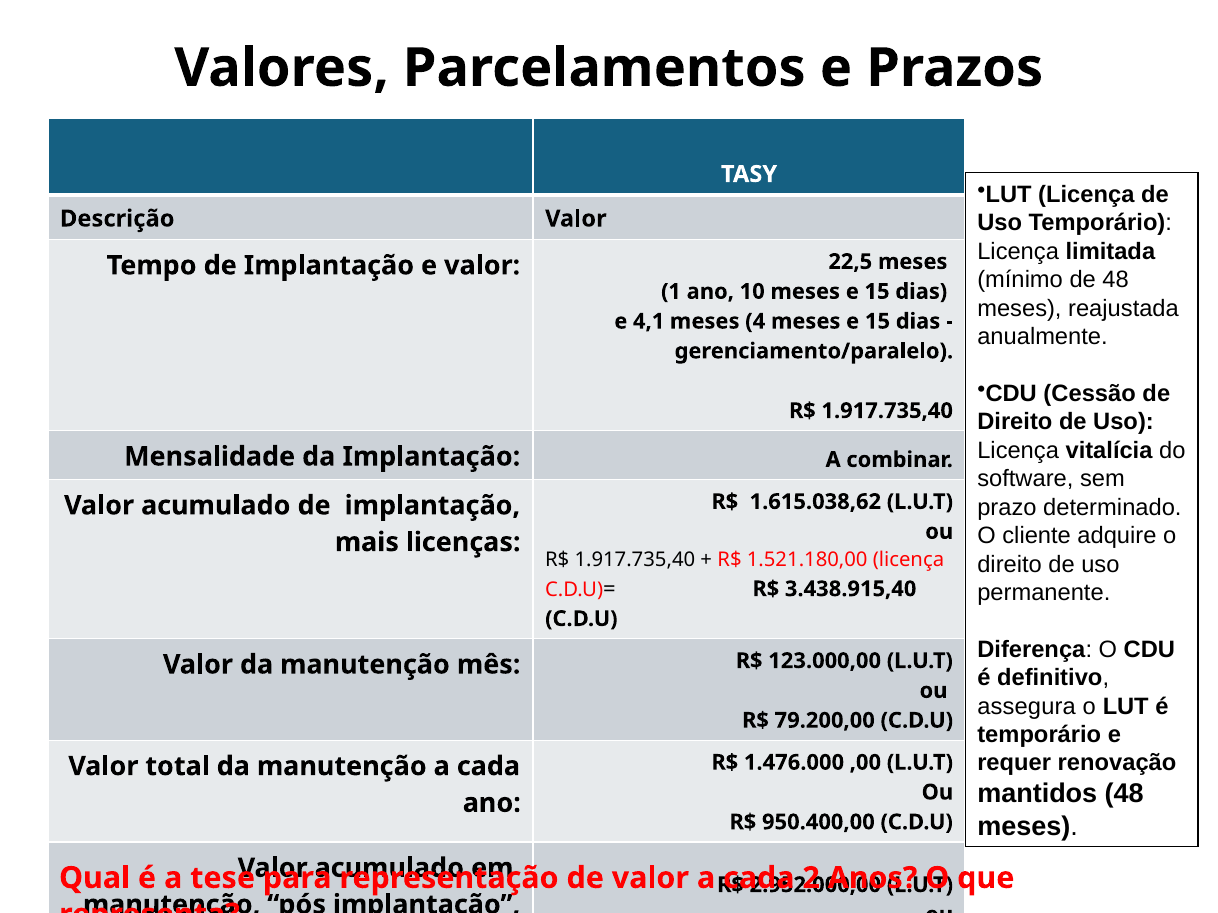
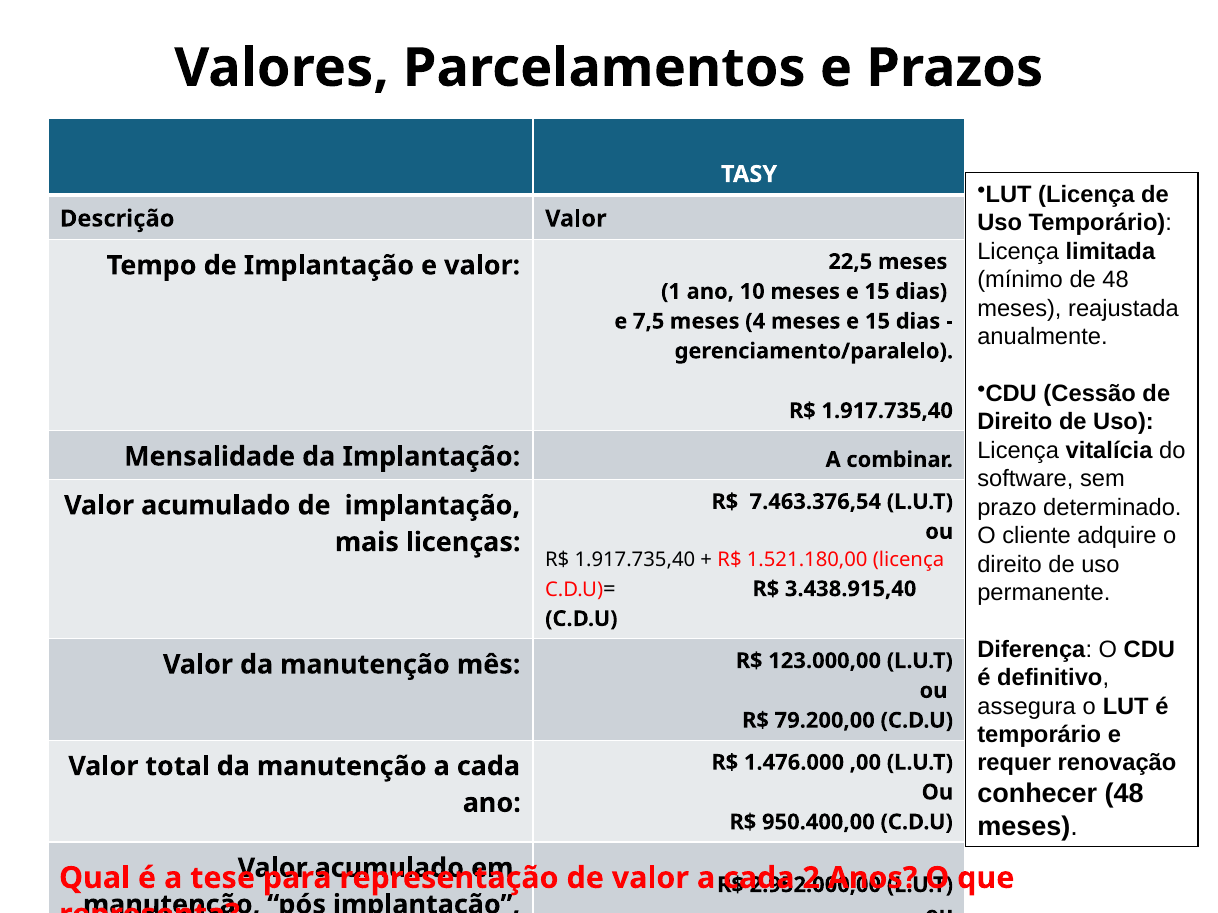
4,1: 4,1 -> 7,5
1.615.038,62: 1.615.038,62 -> 7.463.376,54
mantidos: mantidos -> conhecer
